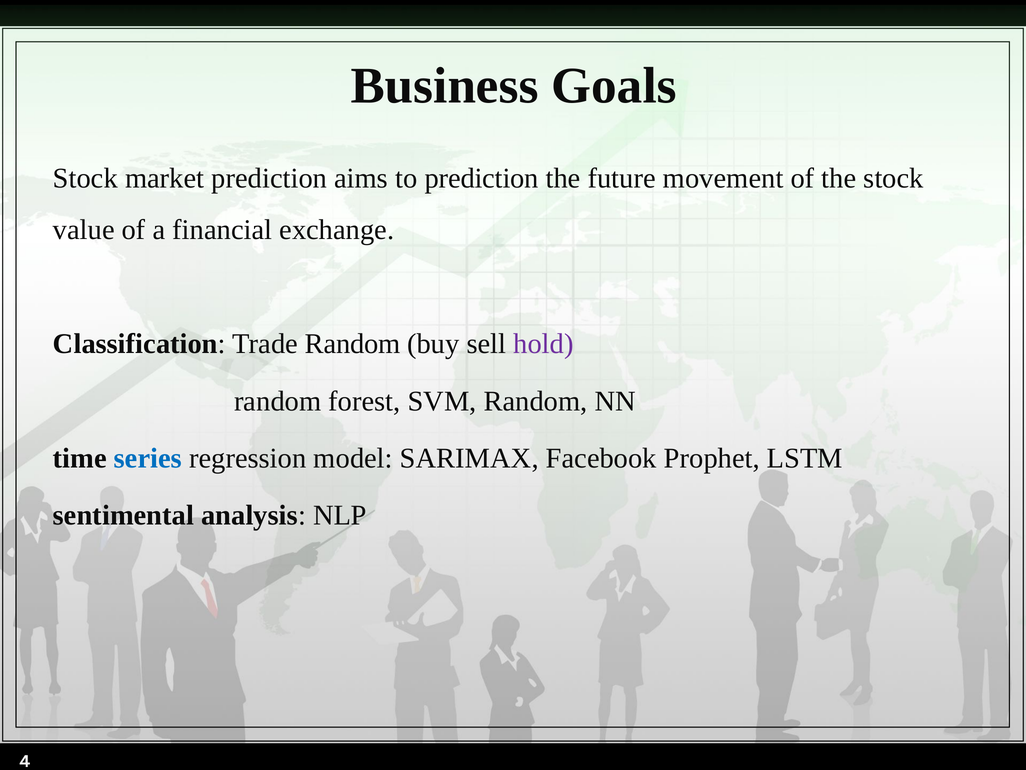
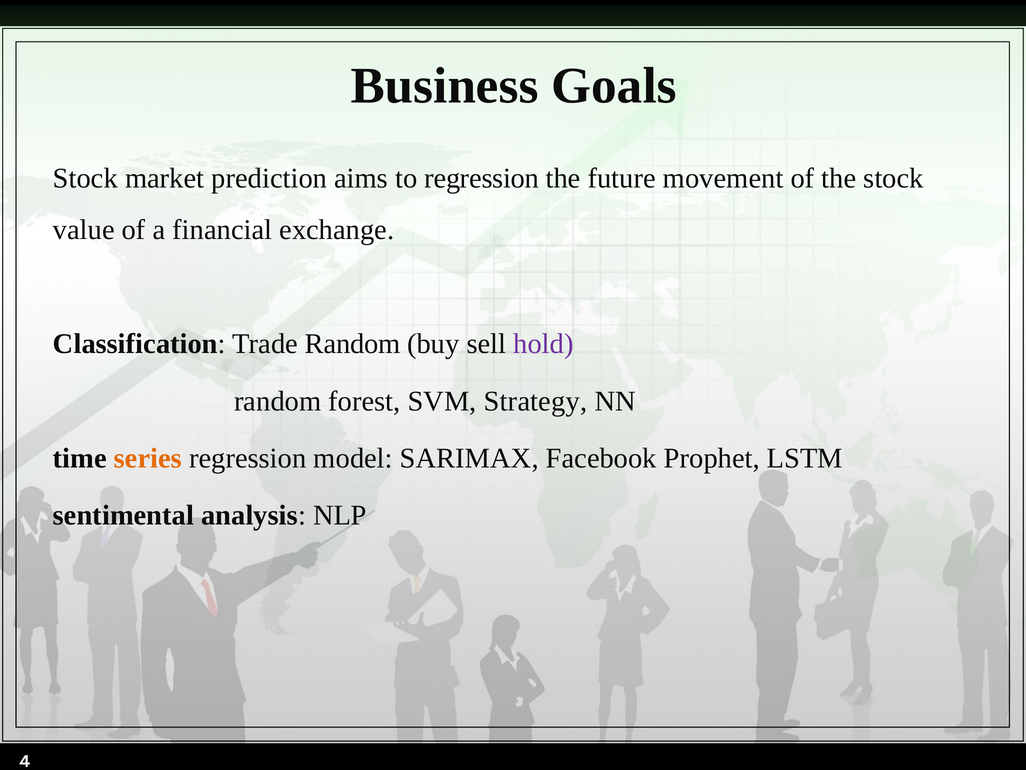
to prediction: prediction -> regression
SVM Random: Random -> Strategy
series colour: blue -> orange
